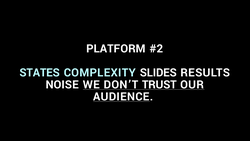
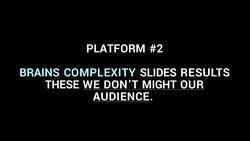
STATES: STATES -> BRAINS
NOISE: NOISE -> THESE
TRUST: TRUST -> MIGHT
